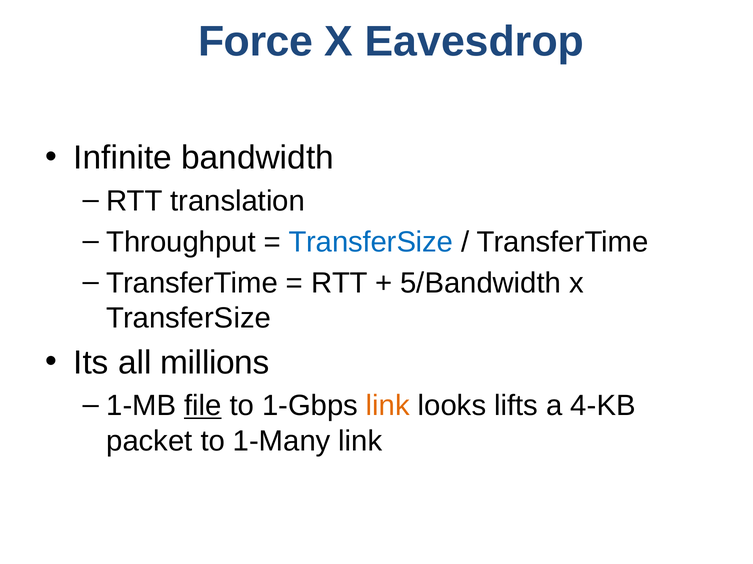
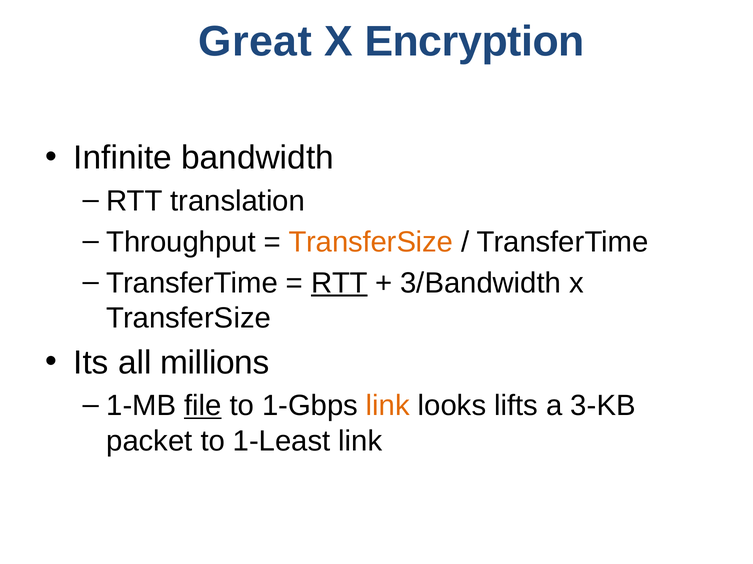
Force: Force -> Great
Eavesdrop: Eavesdrop -> Encryption
TransferSize at (371, 242) colour: blue -> orange
RTT at (339, 283) underline: none -> present
5/Bandwidth: 5/Bandwidth -> 3/Bandwidth
4-KB: 4-KB -> 3-KB
1-Many: 1-Many -> 1-Least
